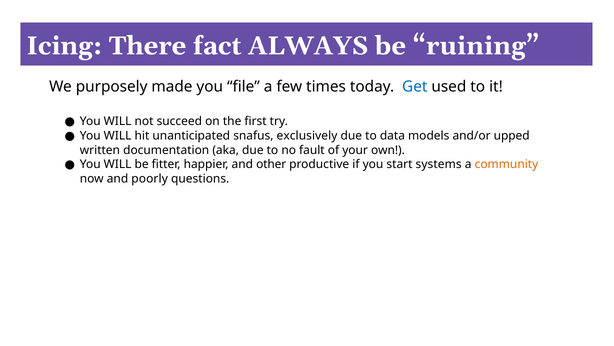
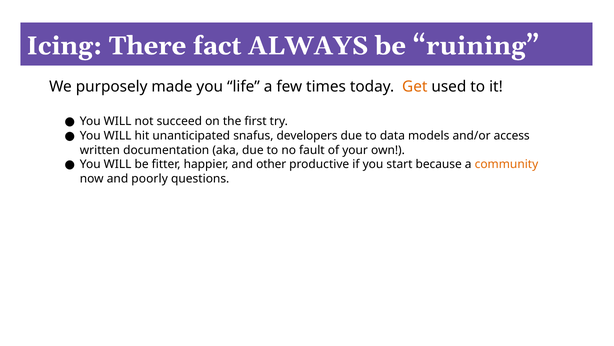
file: file -> life
Get colour: blue -> orange
exclusively: exclusively -> developers
upped: upped -> access
systems: systems -> because
